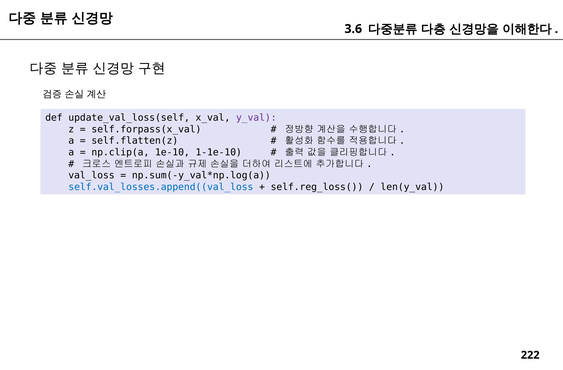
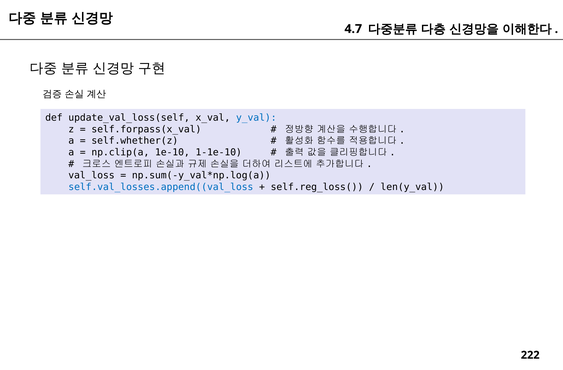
3.6: 3.6 -> 4.7
y_val colour: purple -> blue
self.flatten(z: self.flatten(z -> self.whether(z
